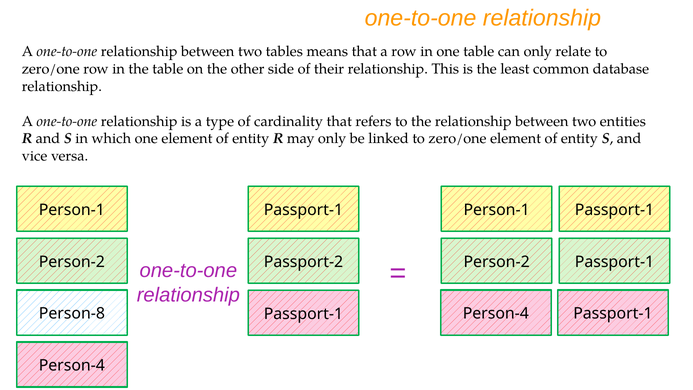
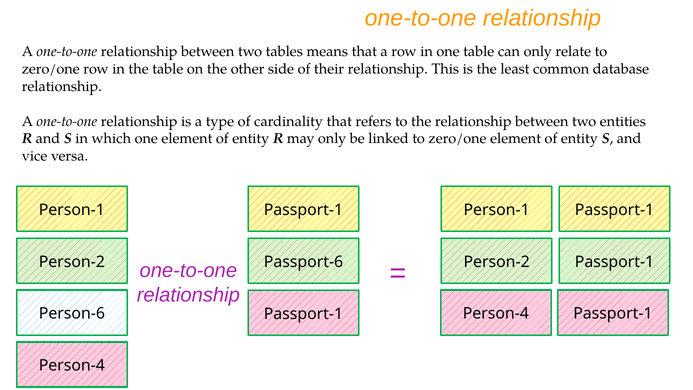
Passport-2: Passport-2 -> Passport-6
Person-8: Person-8 -> Person-6
